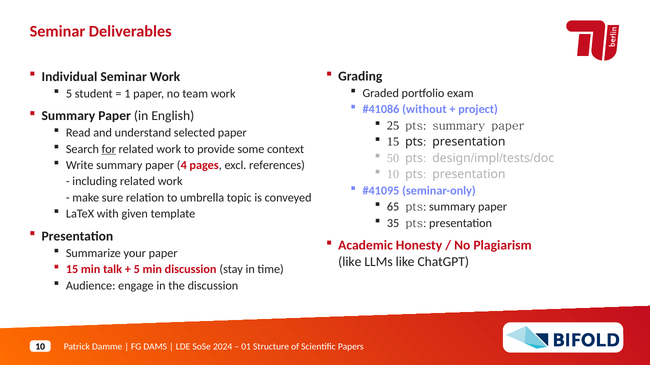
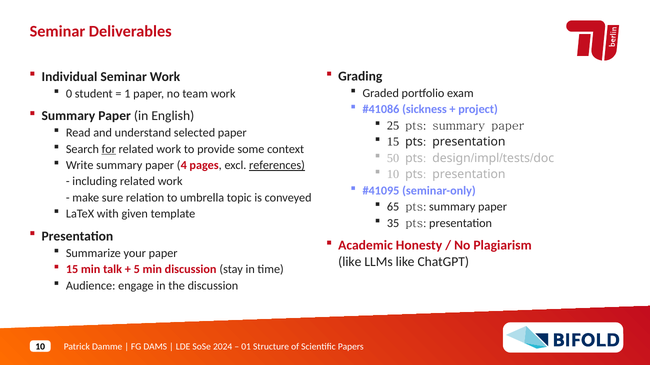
5 at (69, 94): 5 -> 0
without: without -> sickness
references underline: none -> present
